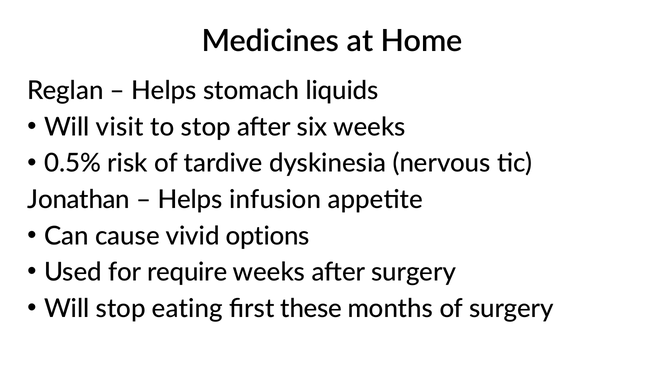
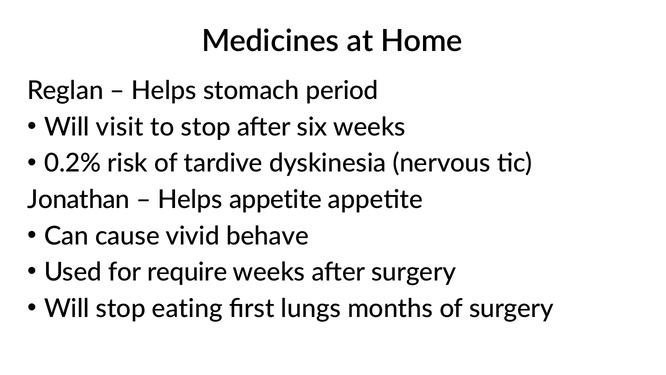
liquids: liquids -> period
0.5%: 0.5% -> 0.2%
Helps infusion: infusion -> appetite
options: options -> behave
these: these -> lungs
